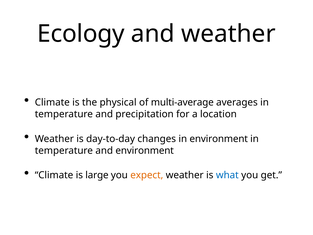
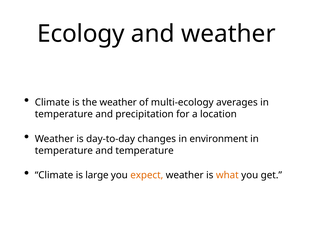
the physical: physical -> weather
multi-average: multi-average -> multi-ecology
and environment: environment -> temperature
what colour: blue -> orange
